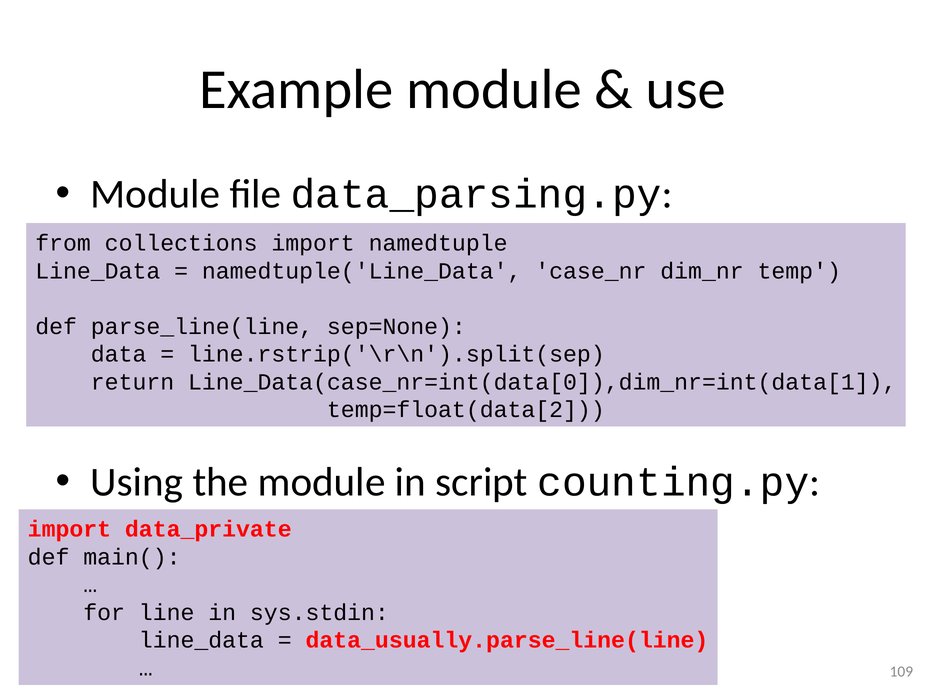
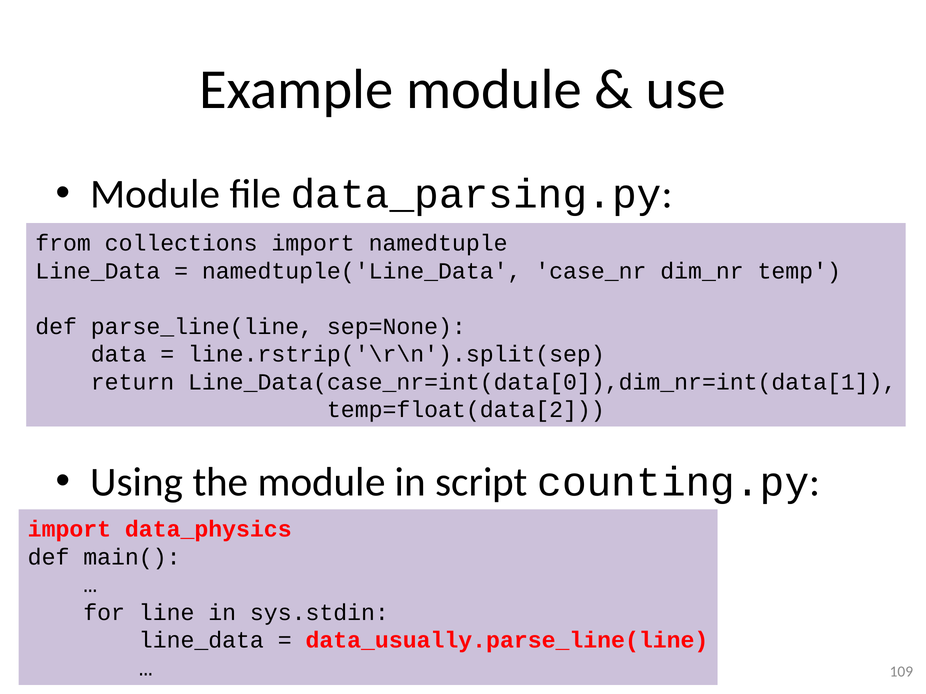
data_private: data_private -> data_physics
